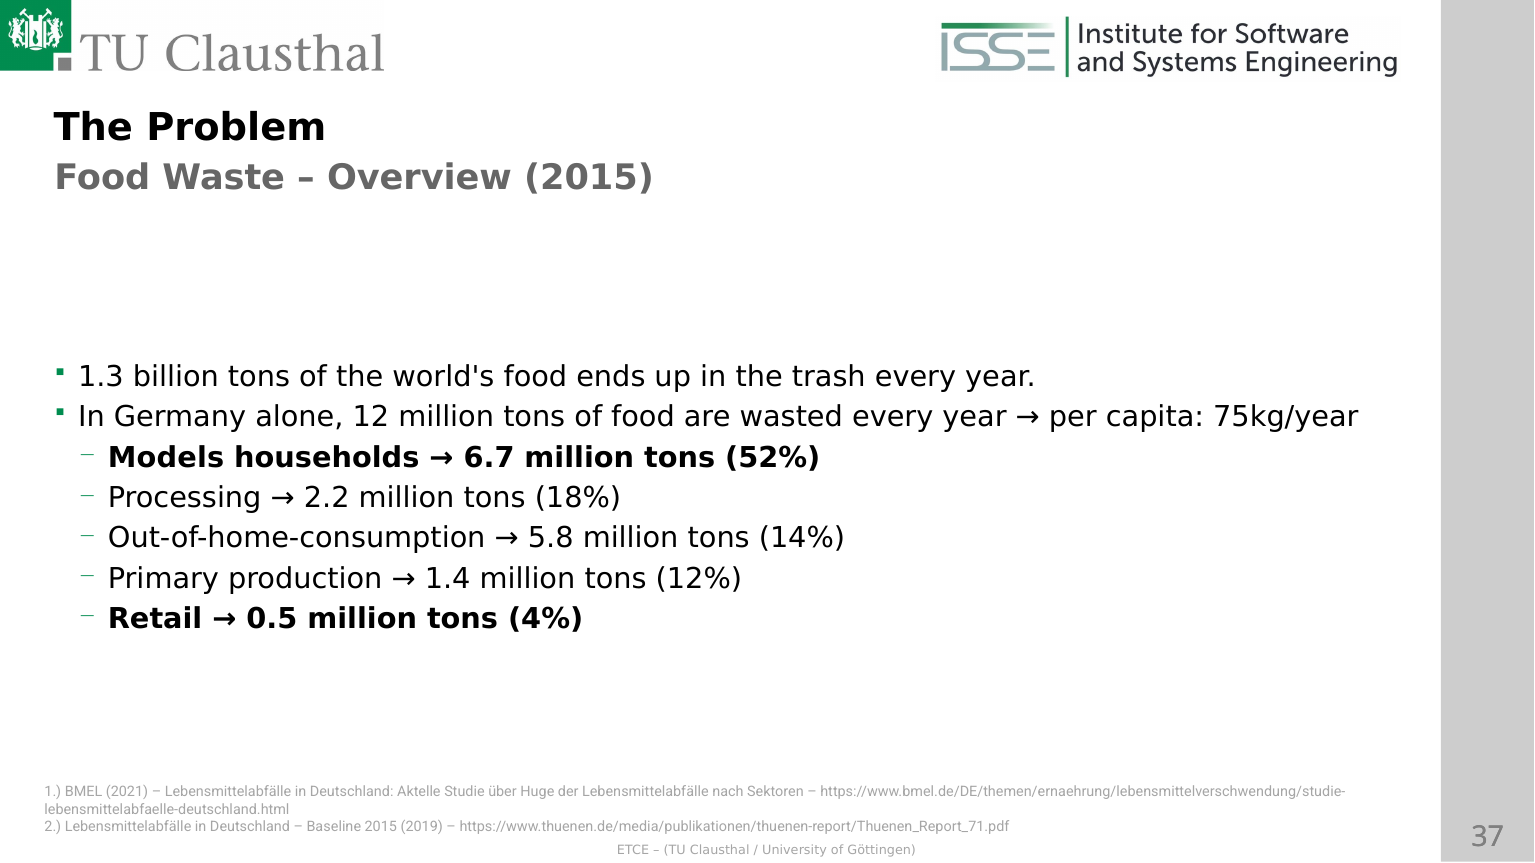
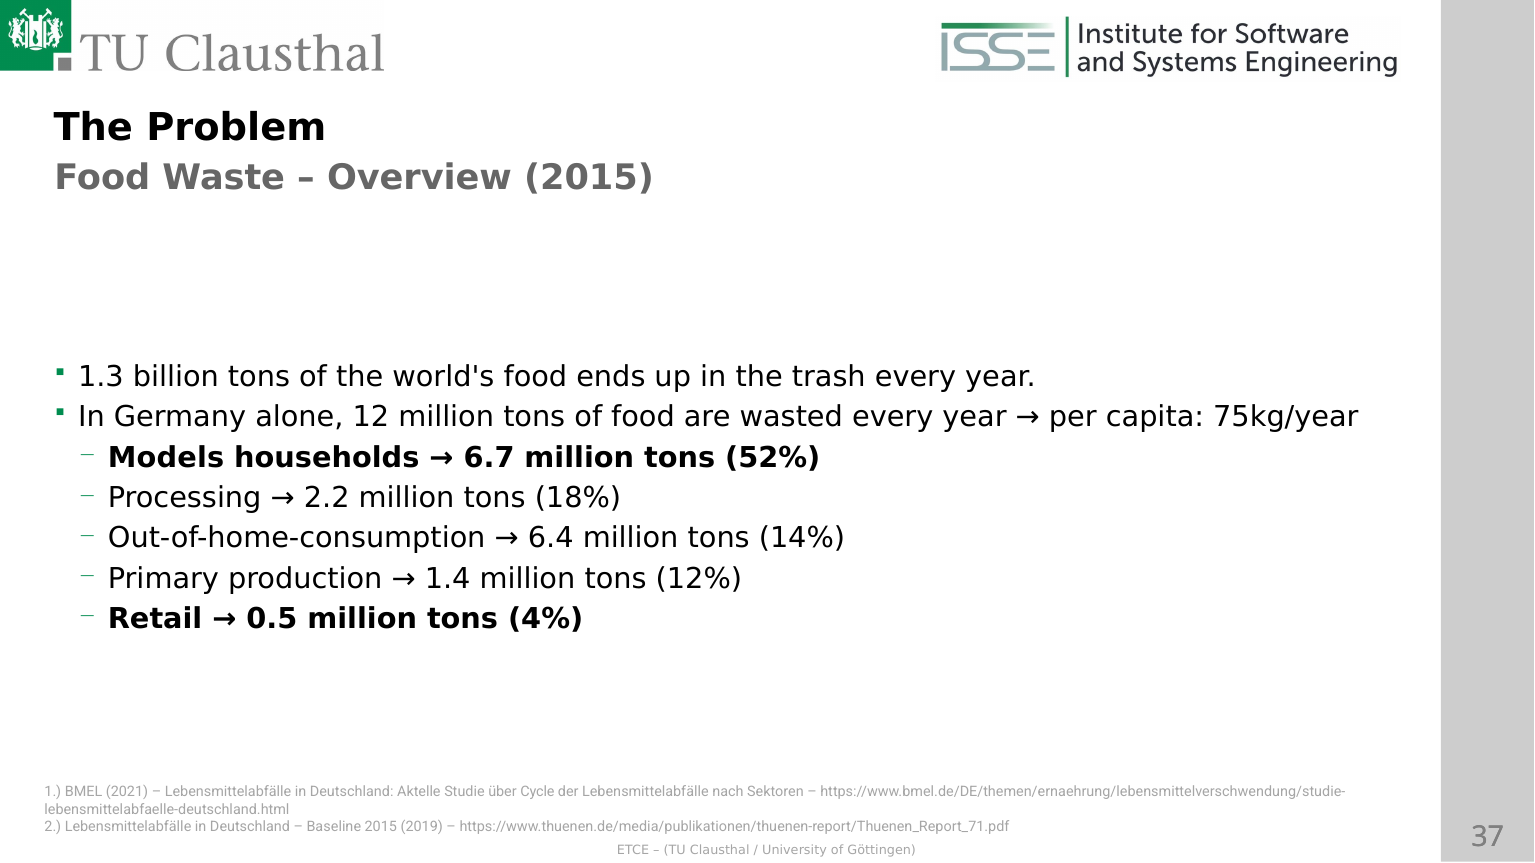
5.8: 5.8 -> 6.4
Huge: Huge -> Cycle
